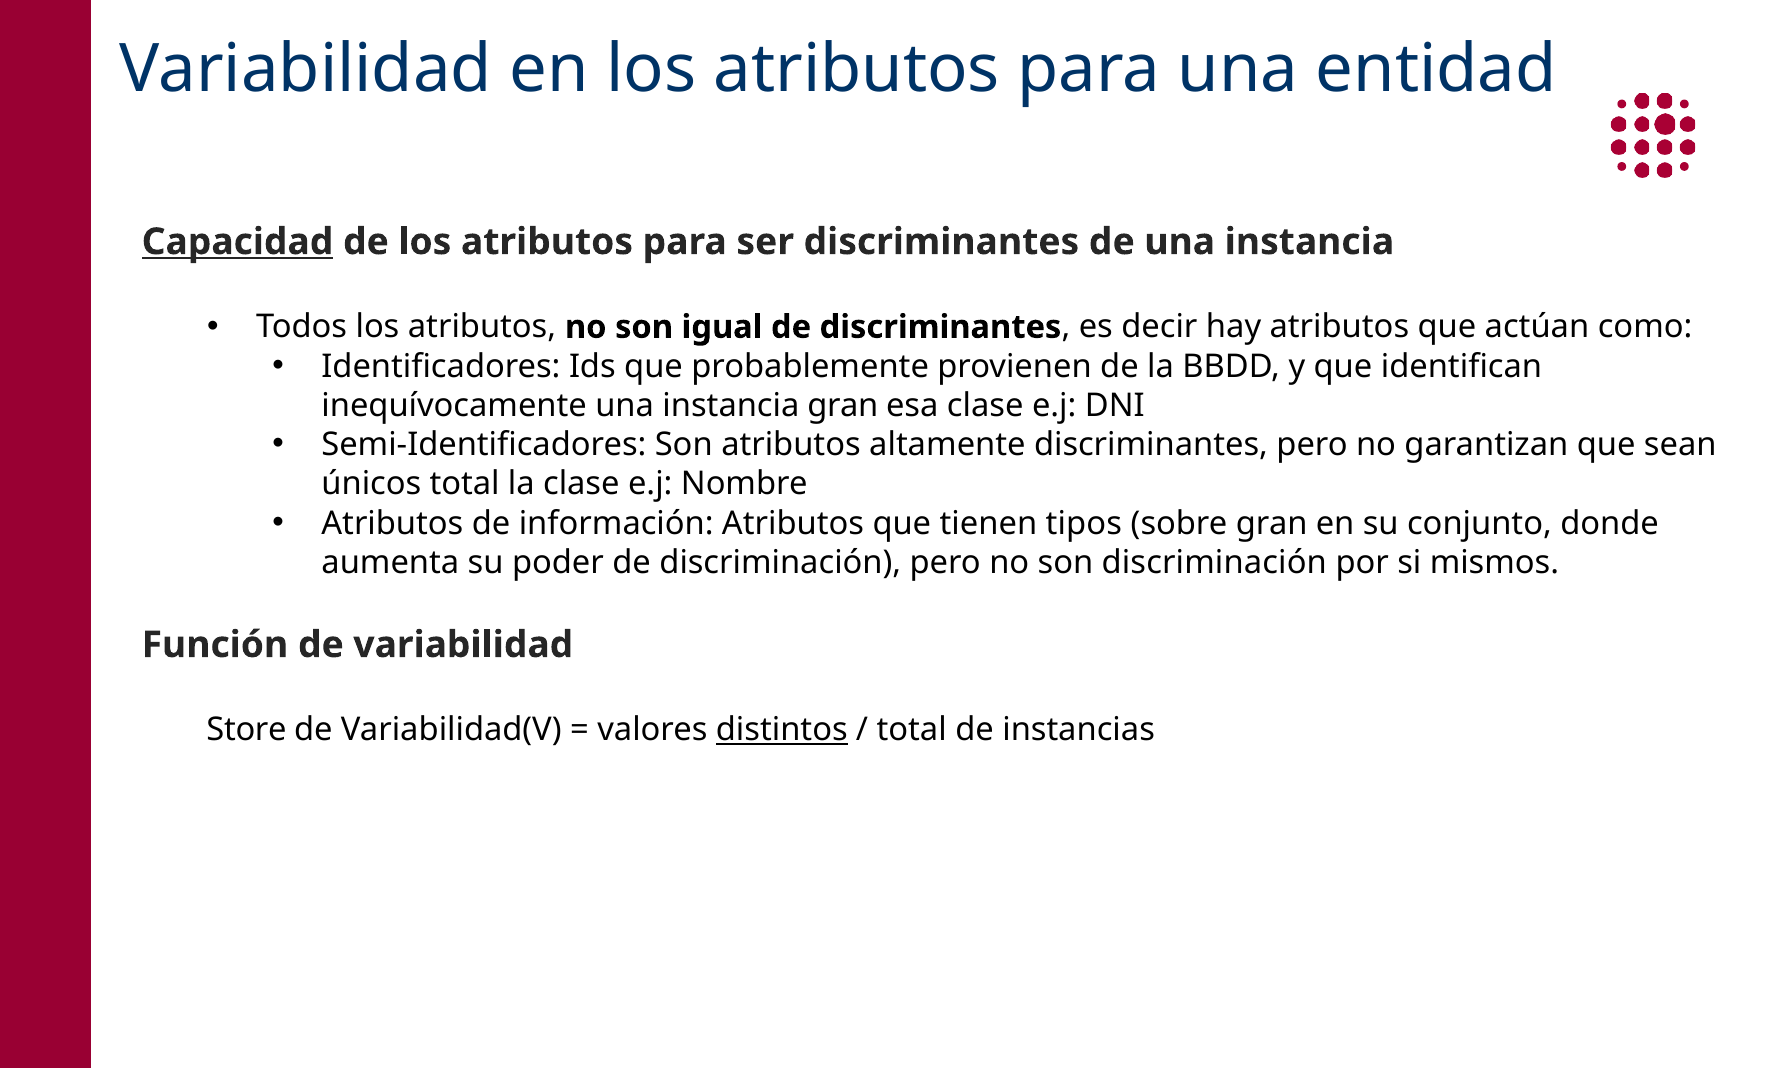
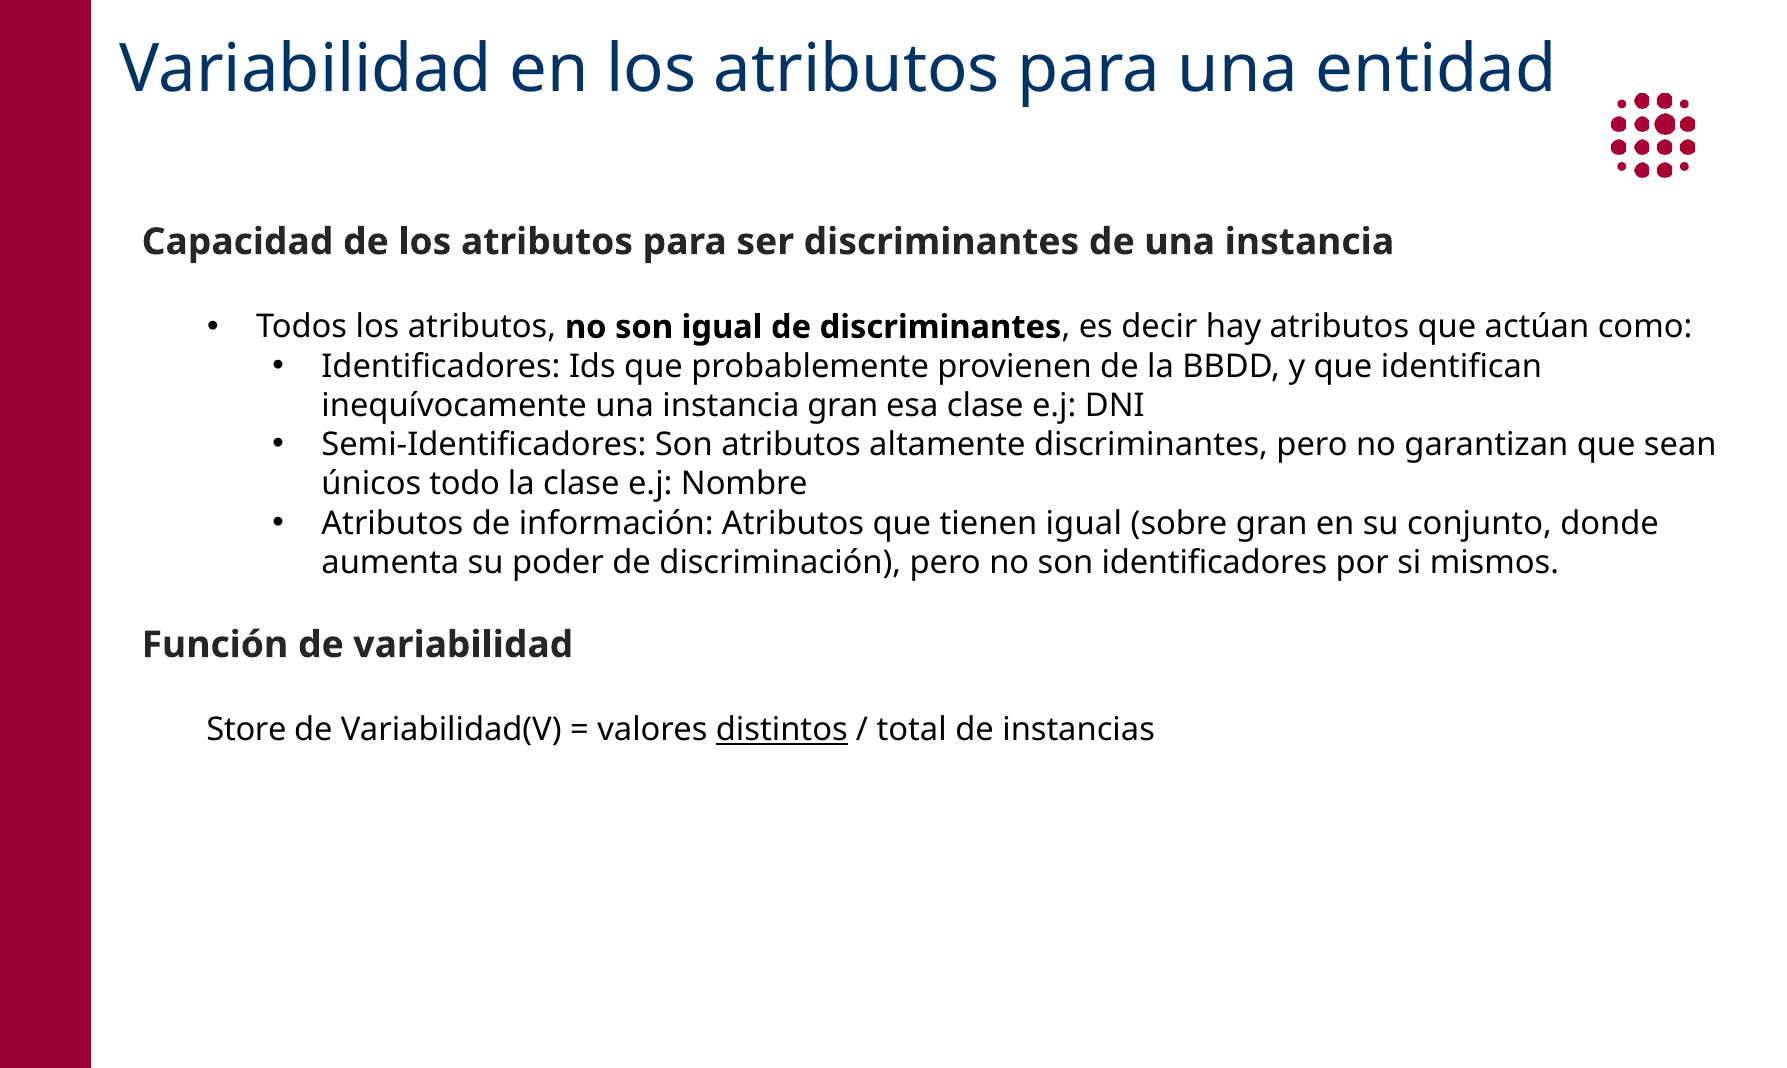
Capacidad underline: present -> none
únicos total: total -> todo
tienen tipos: tipos -> igual
son discriminación: discriminación -> identificadores
